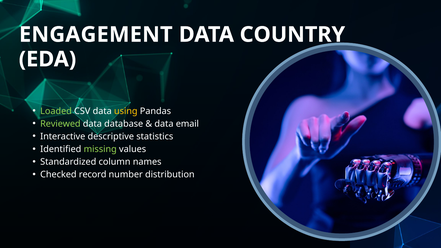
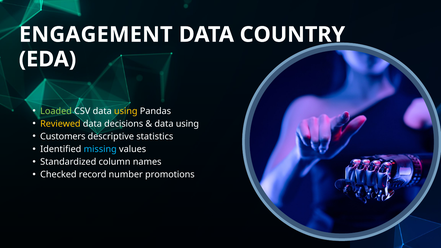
Reviewed colour: light green -> yellow
database: database -> decisions
email at (187, 124): email -> using
Interactive: Interactive -> Customers
missing colour: light green -> light blue
distribution: distribution -> promotions
